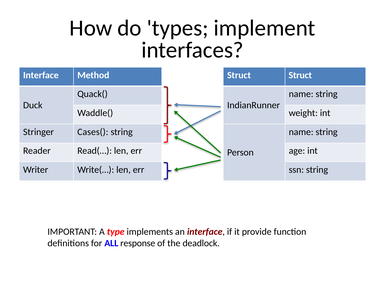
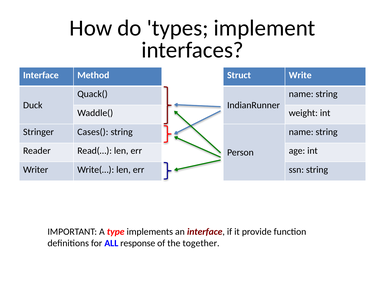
Struct Struct: Struct -> Write
deadlock: deadlock -> together
